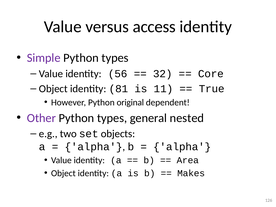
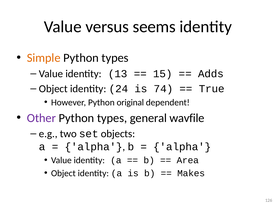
access: access -> seems
Simple colour: purple -> orange
56: 56 -> 13
32: 32 -> 15
Core: Core -> Adds
81: 81 -> 24
11: 11 -> 74
nested: nested -> wavfile
